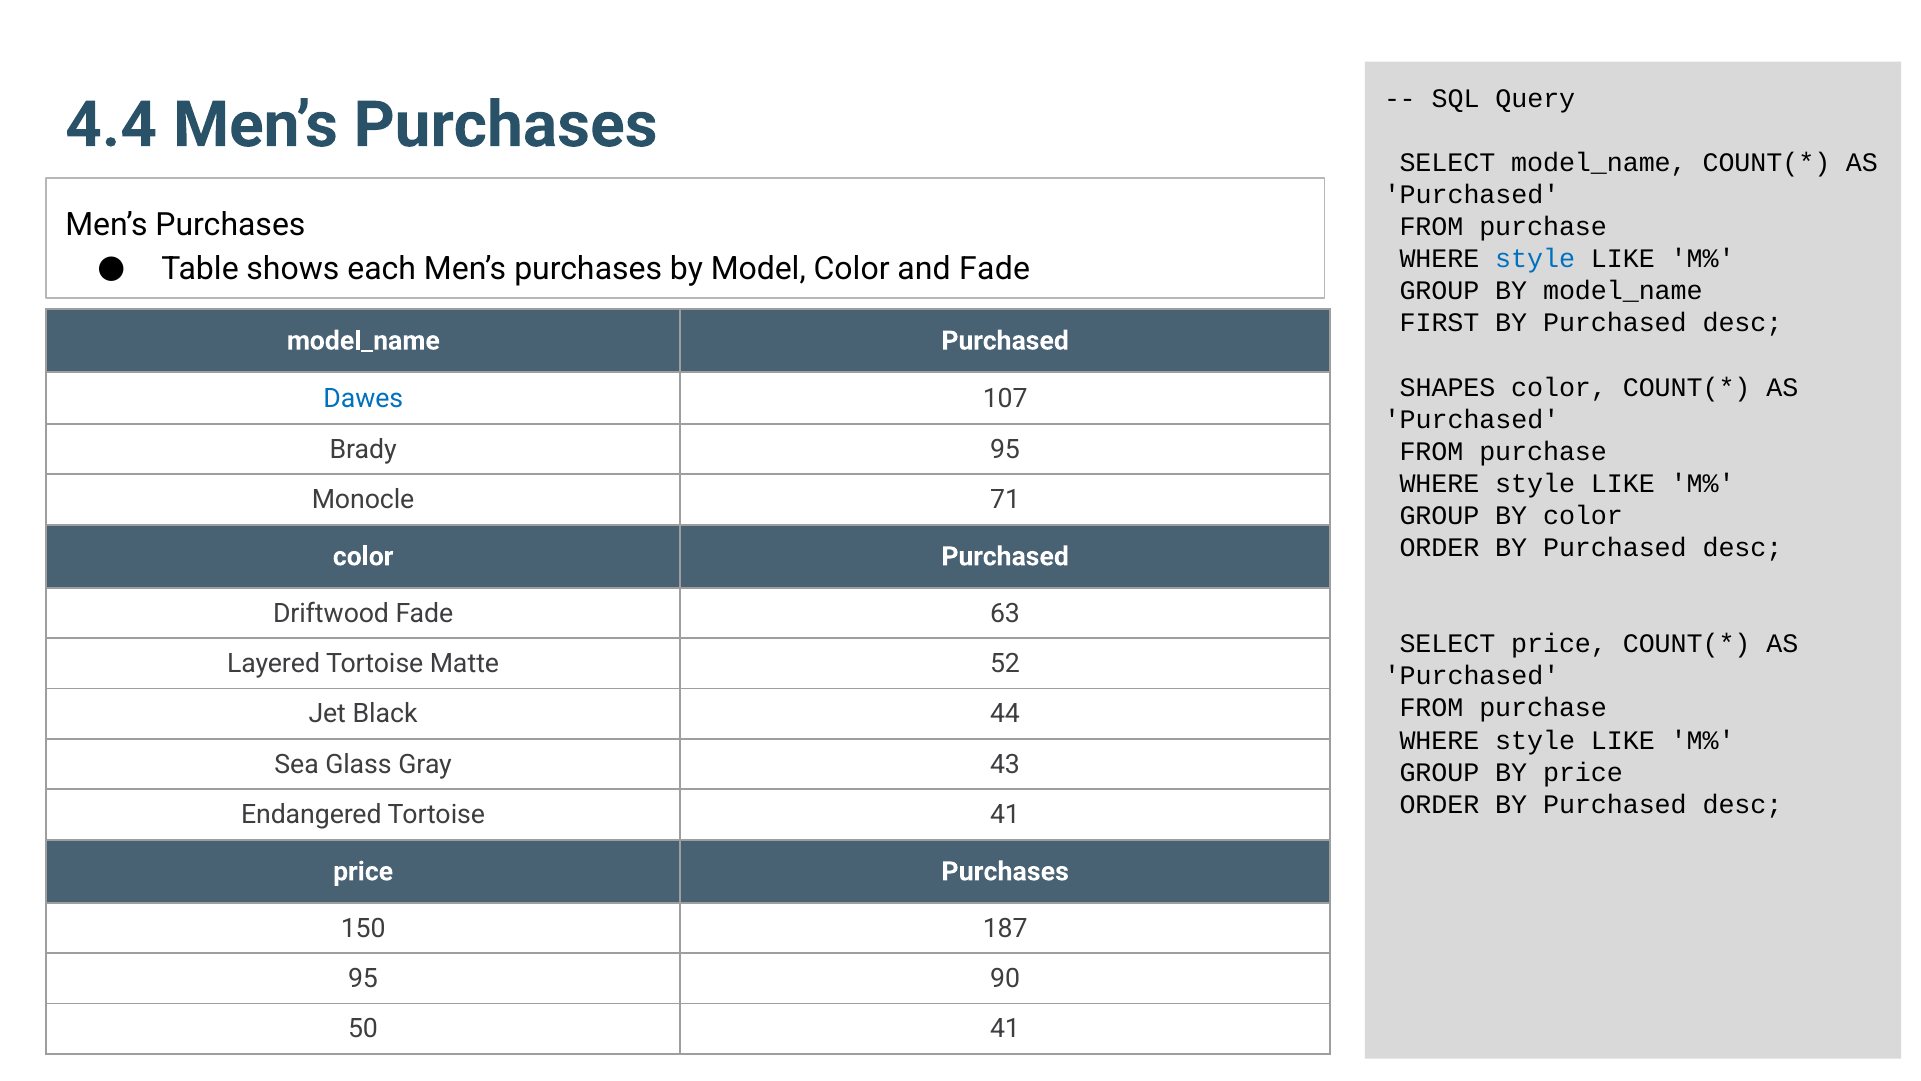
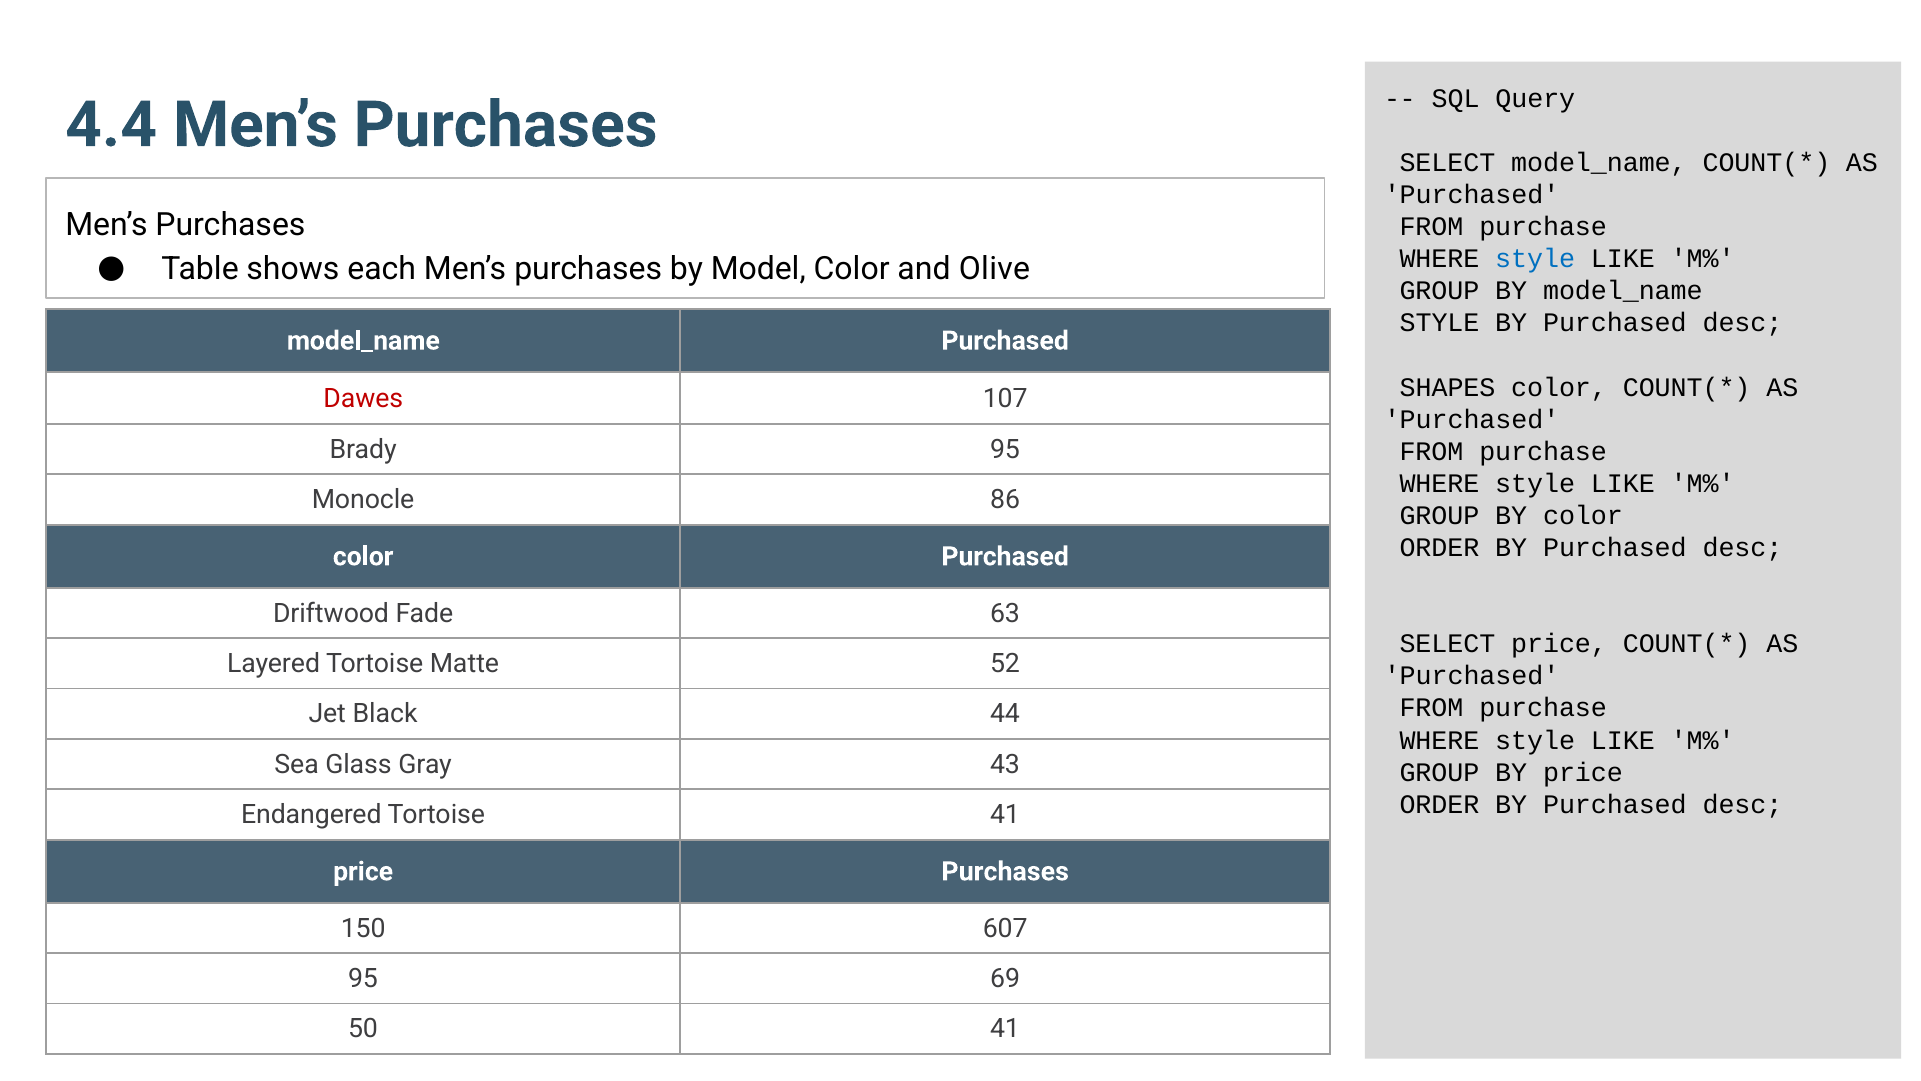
and Fade: Fade -> Olive
FIRST at (1440, 323): FIRST -> STYLE
Dawes colour: blue -> red
71: 71 -> 86
187: 187 -> 607
90: 90 -> 69
